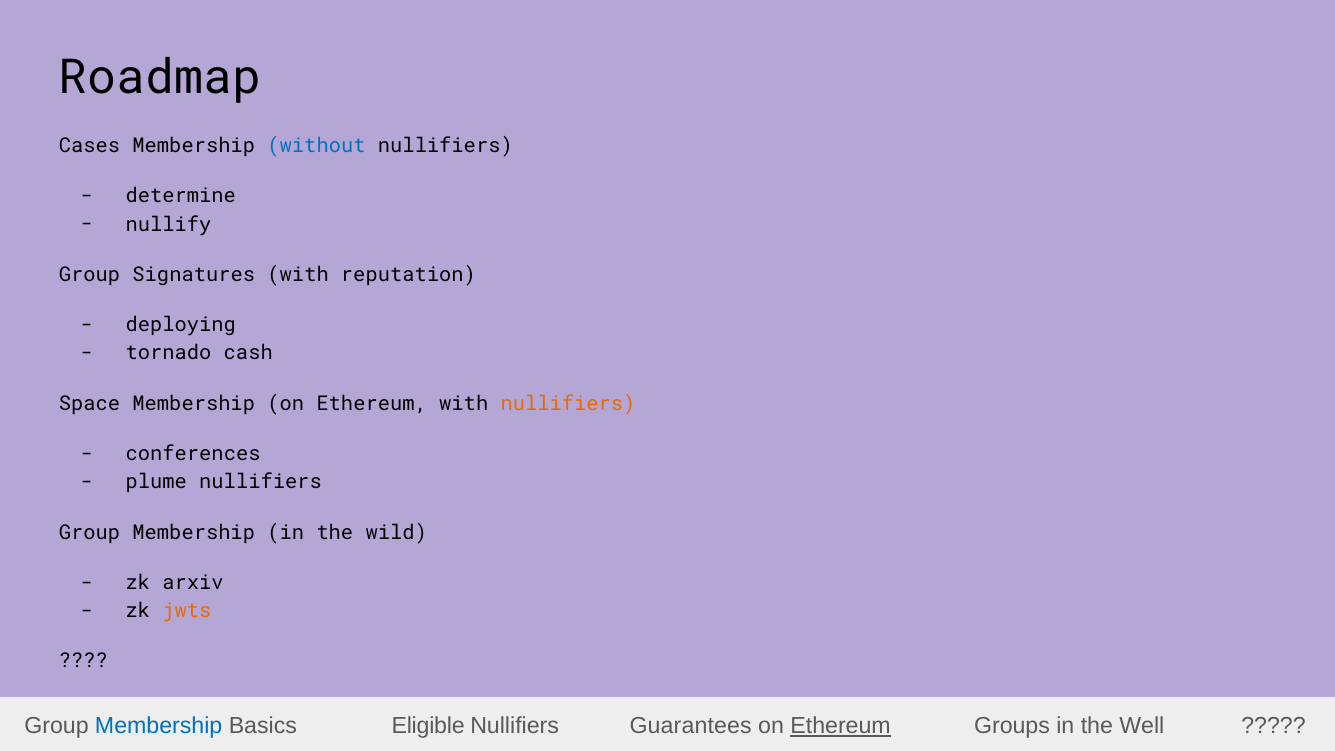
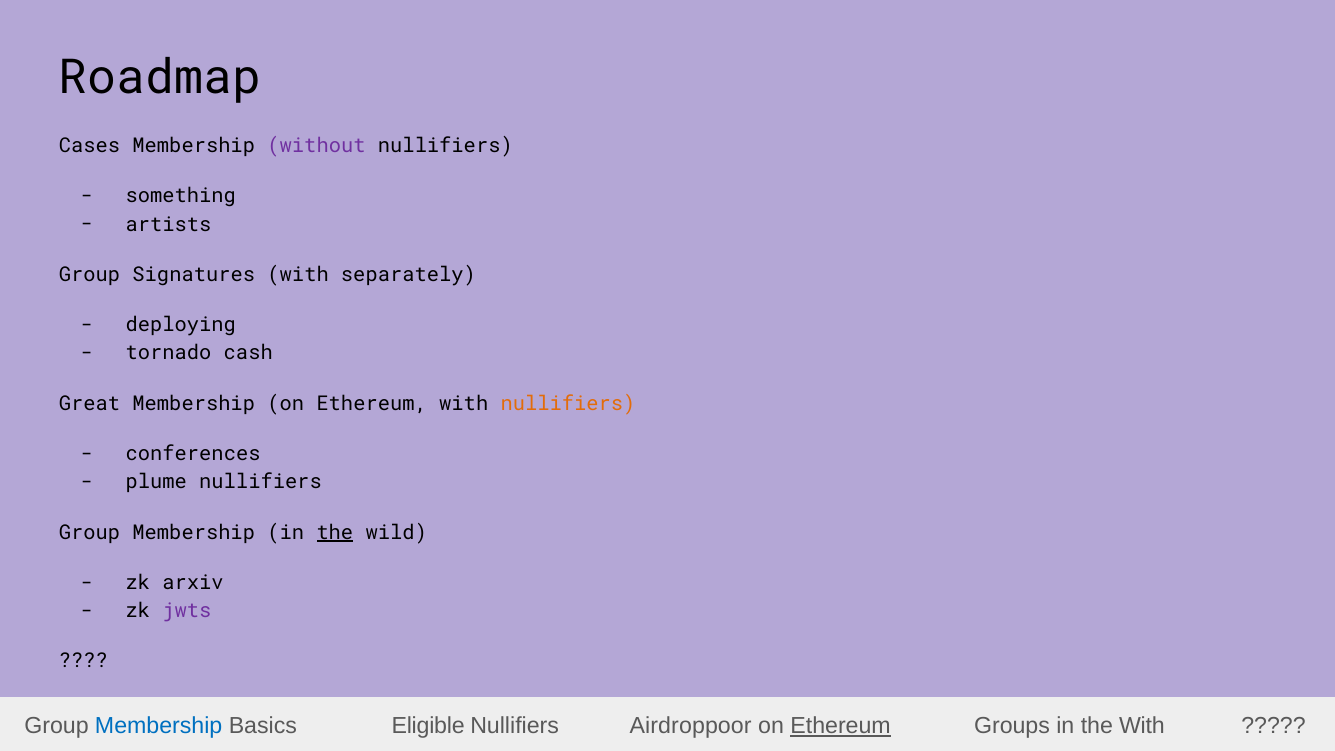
without colour: blue -> purple
determine: determine -> something
nullify: nullify -> artists
reputation: reputation -> separately
Space: Space -> Great
the at (335, 532) underline: none -> present
jwts colour: orange -> purple
Guarantees: Guarantees -> Airdroppoor
the Well: Well -> With
